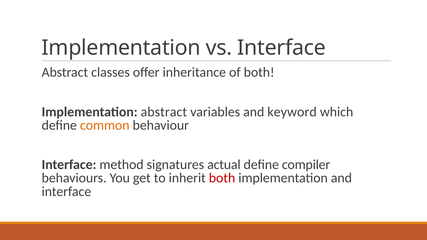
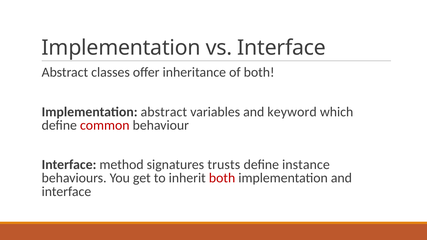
common colour: orange -> red
actual: actual -> trusts
compiler: compiler -> instance
